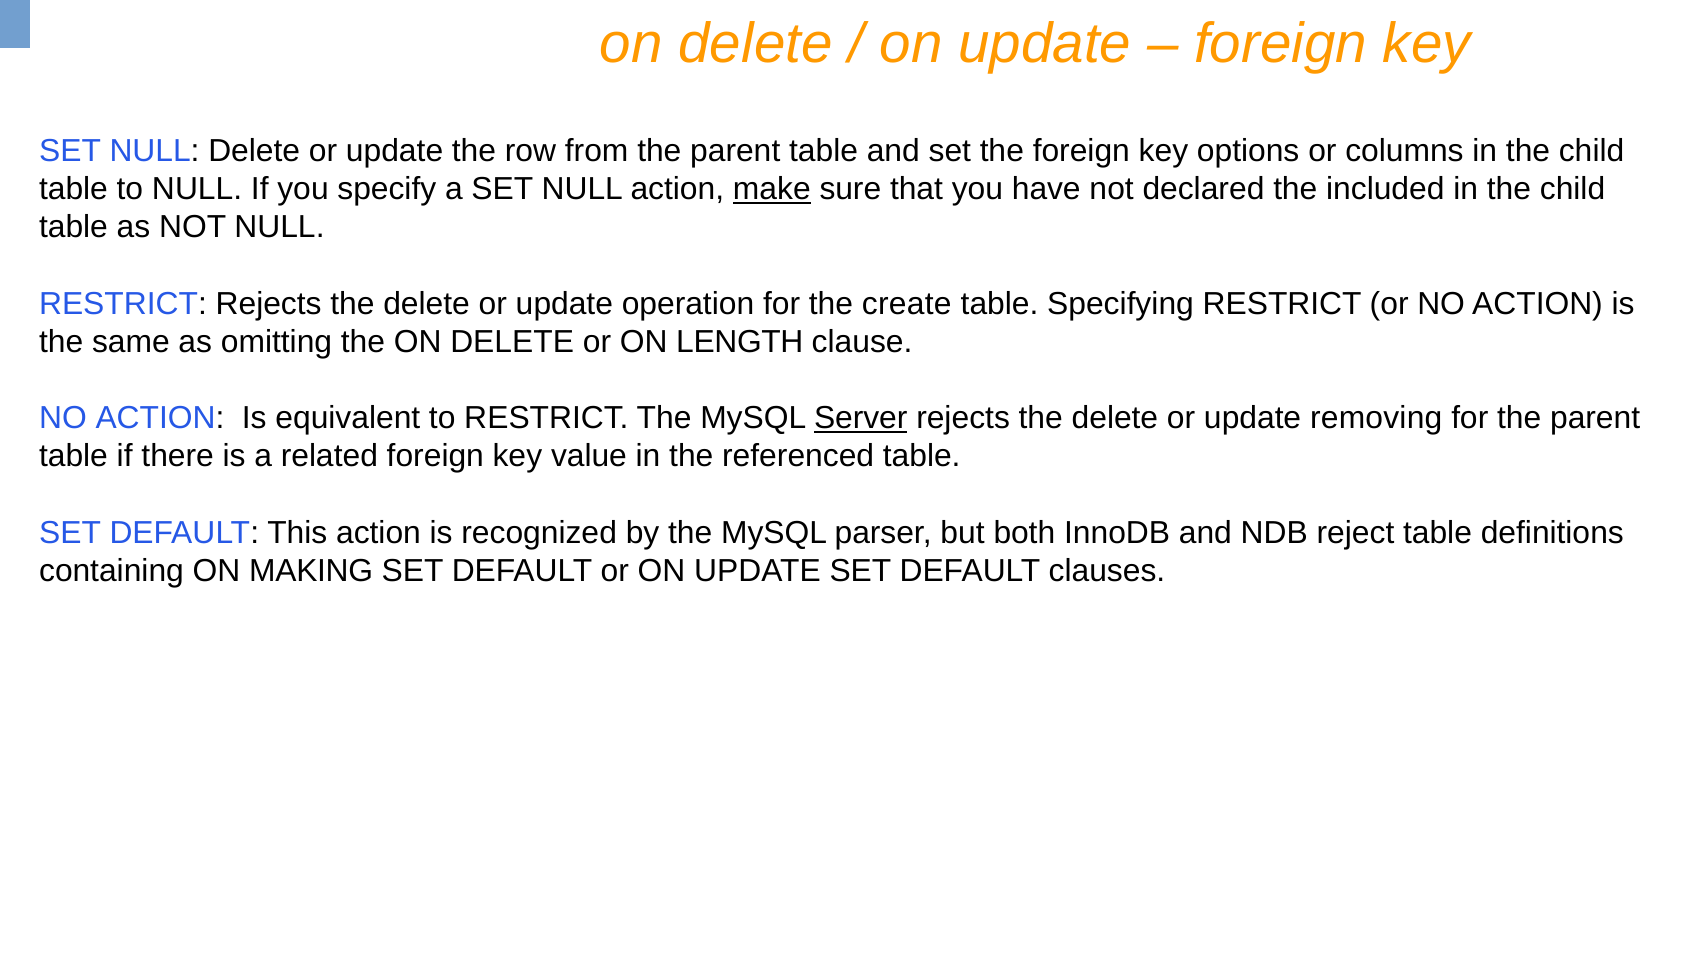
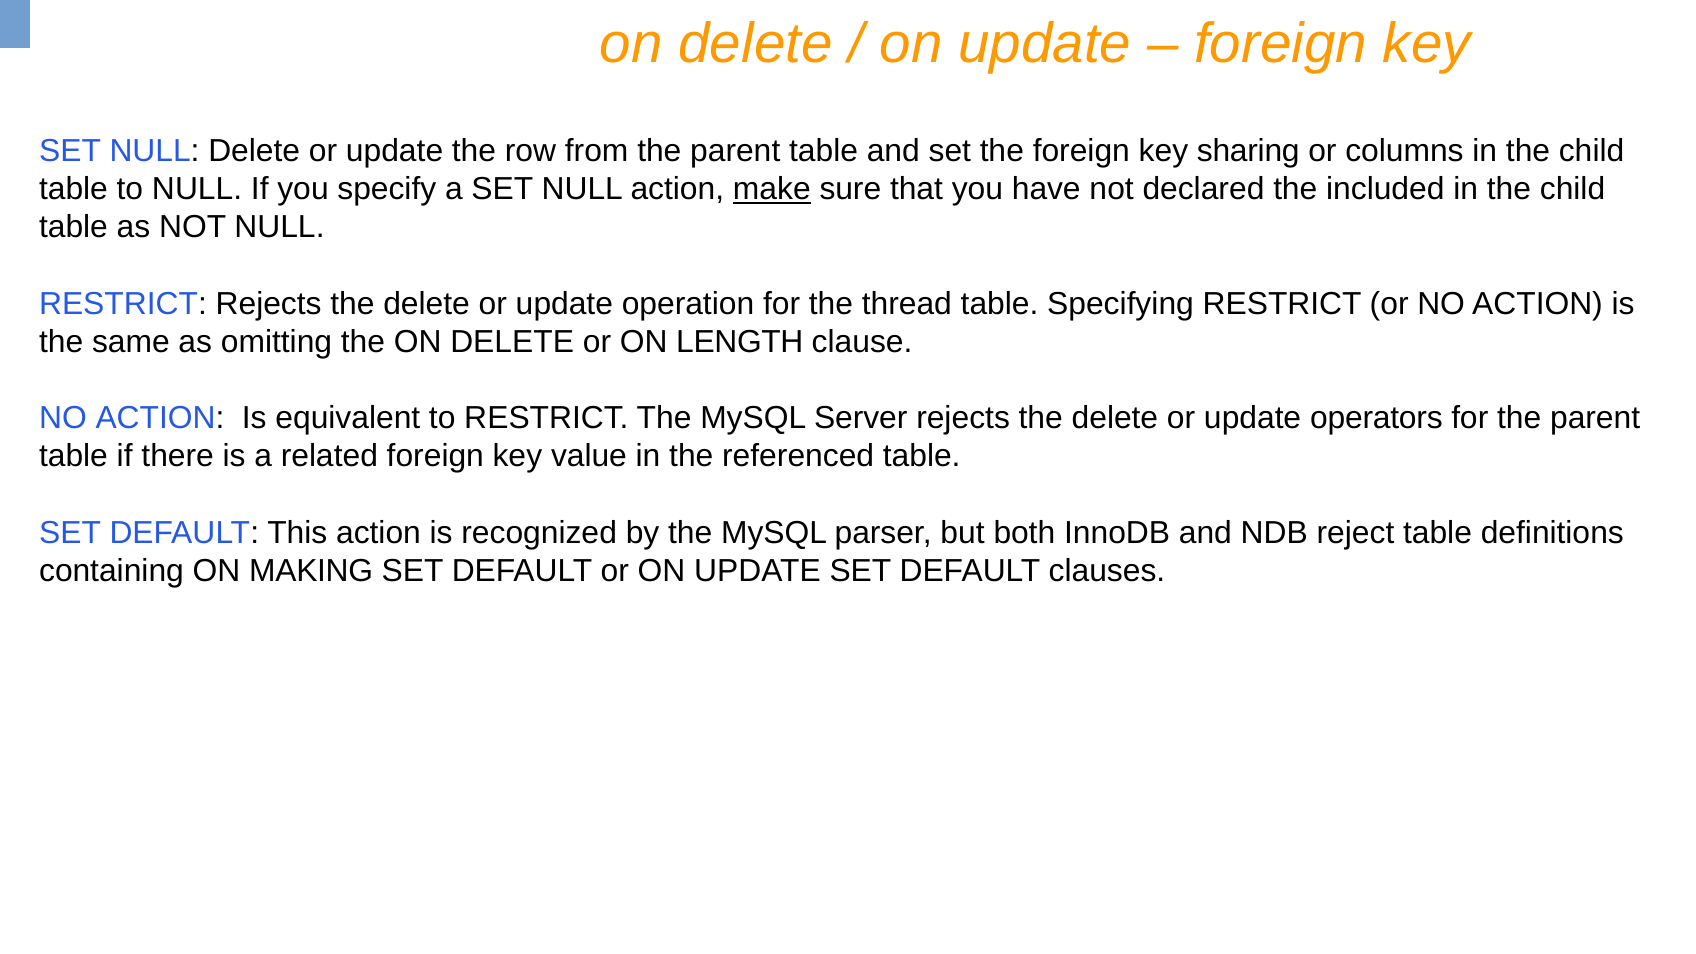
options: options -> sharing
create: create -> thread
Server underline: present -> none
removing: removing -> operators
